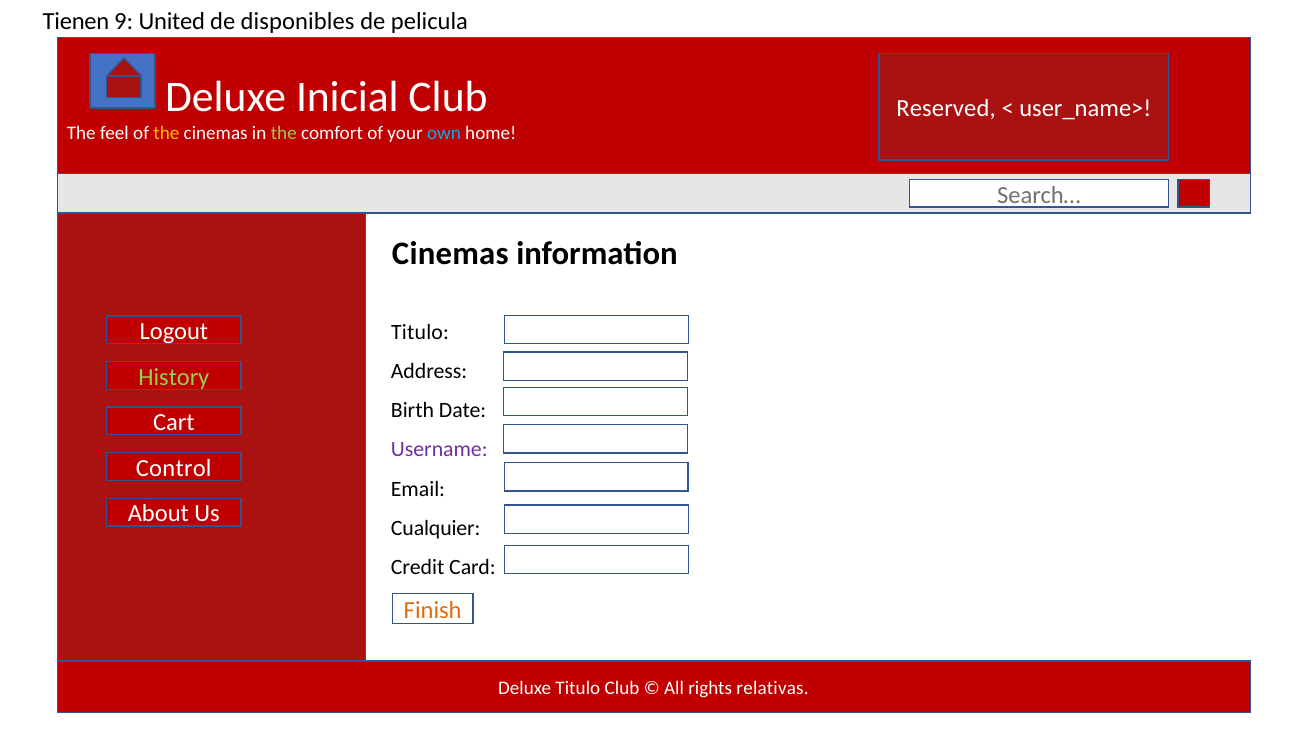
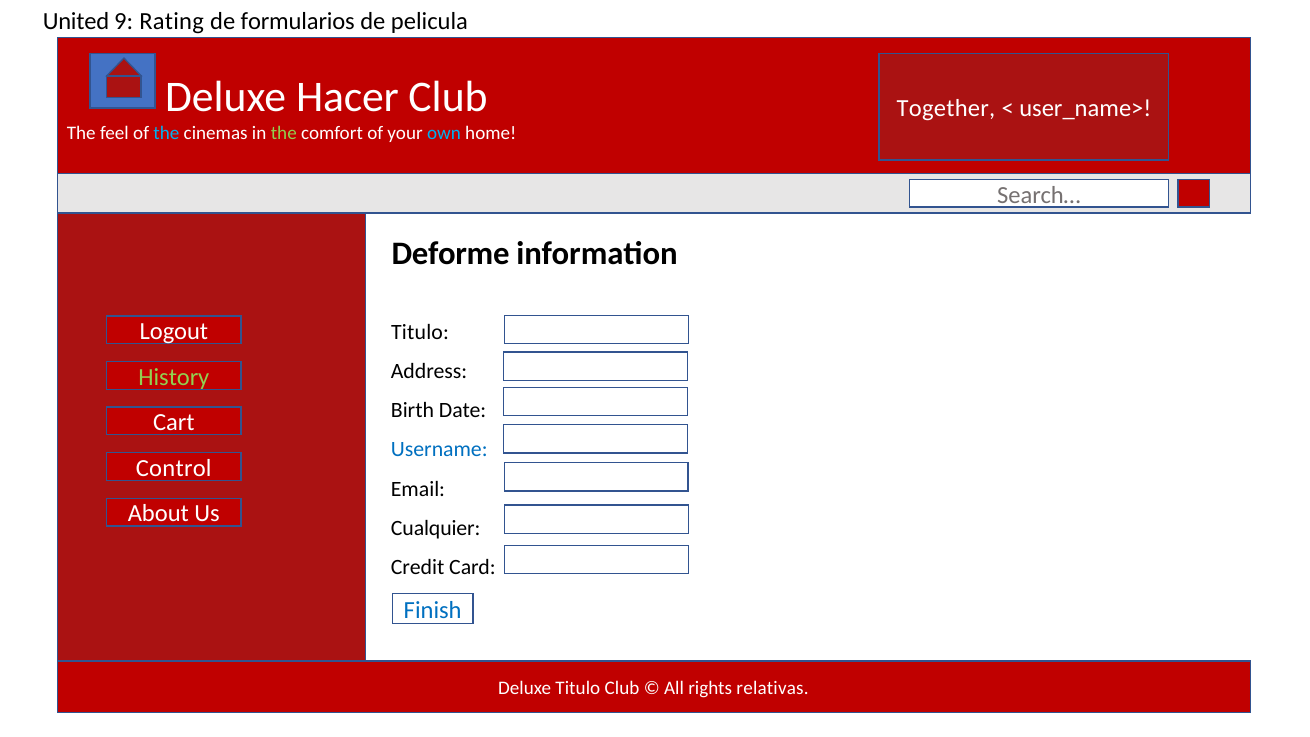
Tienen: Tienen -> United
United: United -> Rating
disponibles: disponibles -> formularios
Inicial: Inicial -> Hacer
Reserved: Reserved -> Together
the at (166, 133) colour: yellow -> light blue
Cinemas at (450, 253): Cinemas -> Deforme
Username colour: purple -> blue
Finish colour: orange -> blue
